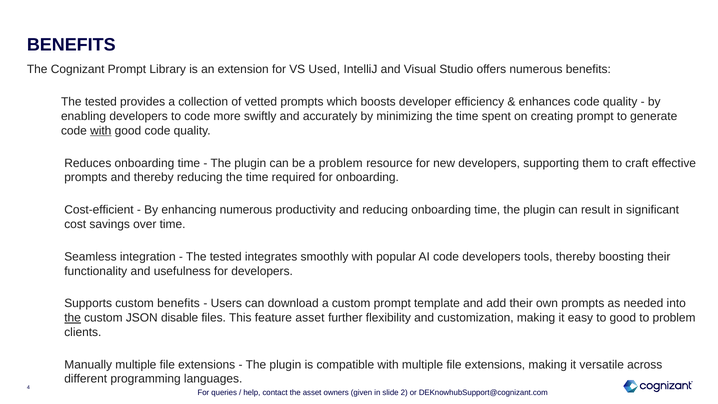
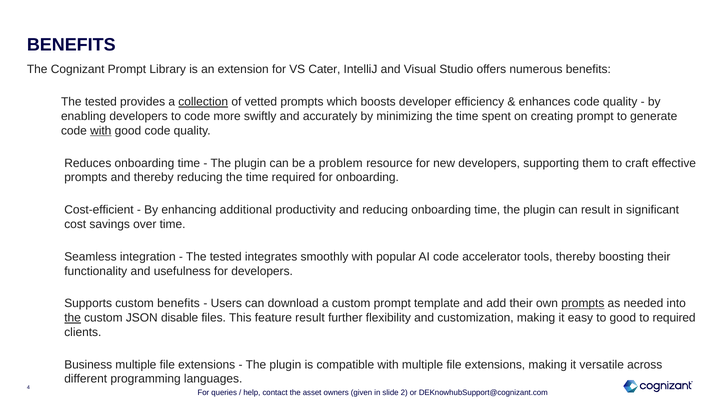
Used: Used -> Cater
collection underline: none -> present
enhancing numerous: numerous -> additional
code developers: developers -> accelerator
prompts at (583, 303) underline: none -> present
feature asset: asset -> result
to problem: problem -> required
Manually: Manually -> Business
